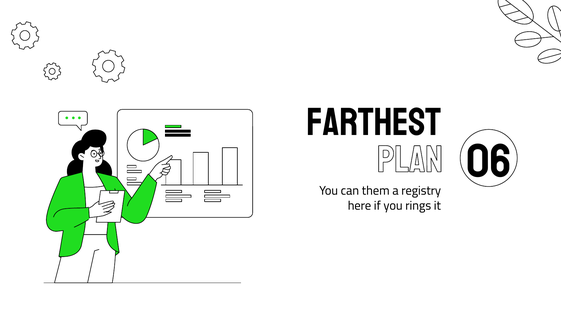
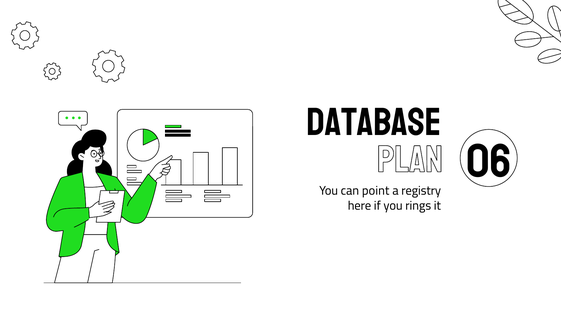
FARTHEST: FARTHEST -> DATABASE
them: them -> point
